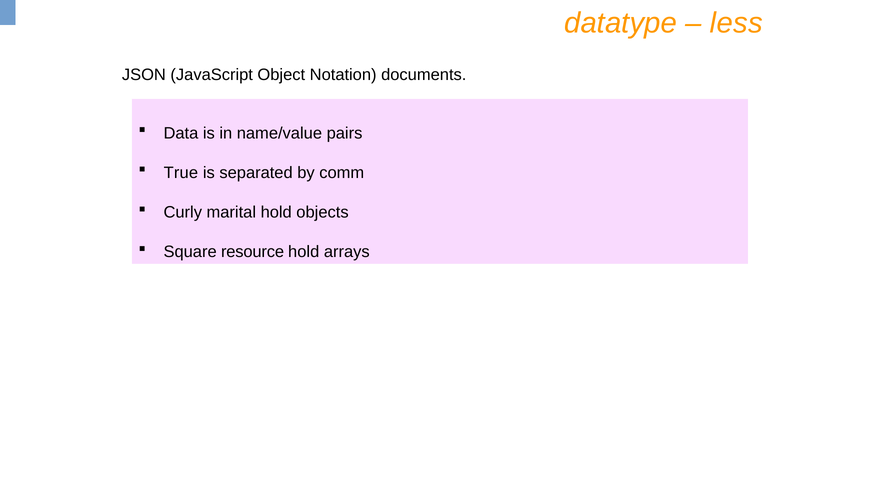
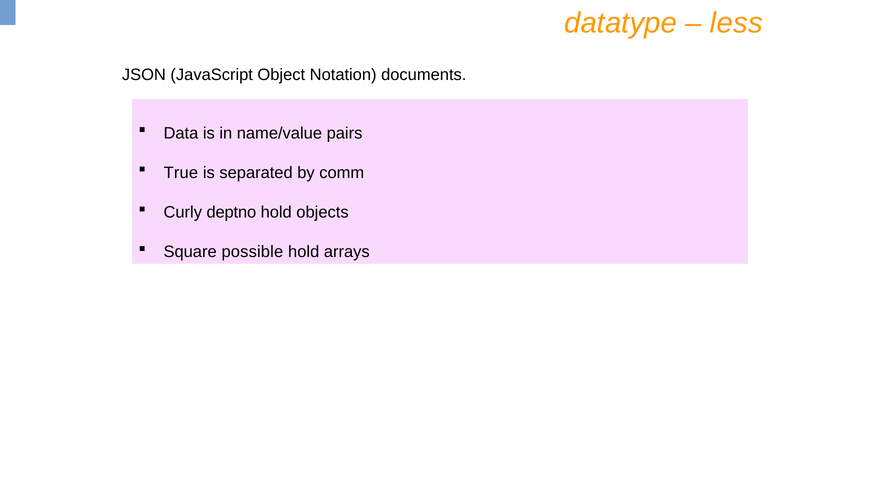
marital: marital -> deptno
resource: resource -> possible
